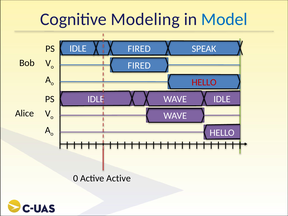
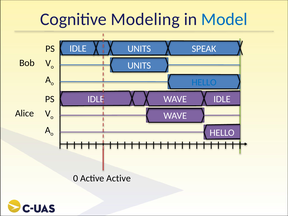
IDLE FIRED: FIRED -> UNITS
FIRED at (139, 66): FIRED -> UNITS
HELLO at (204, 82) colour: red -> blue
